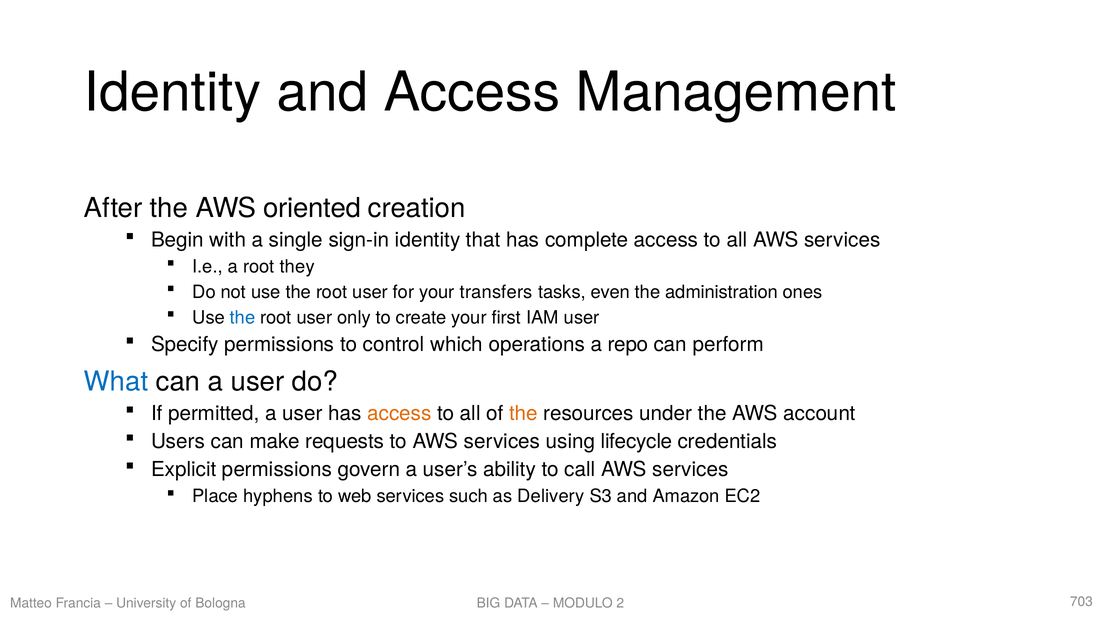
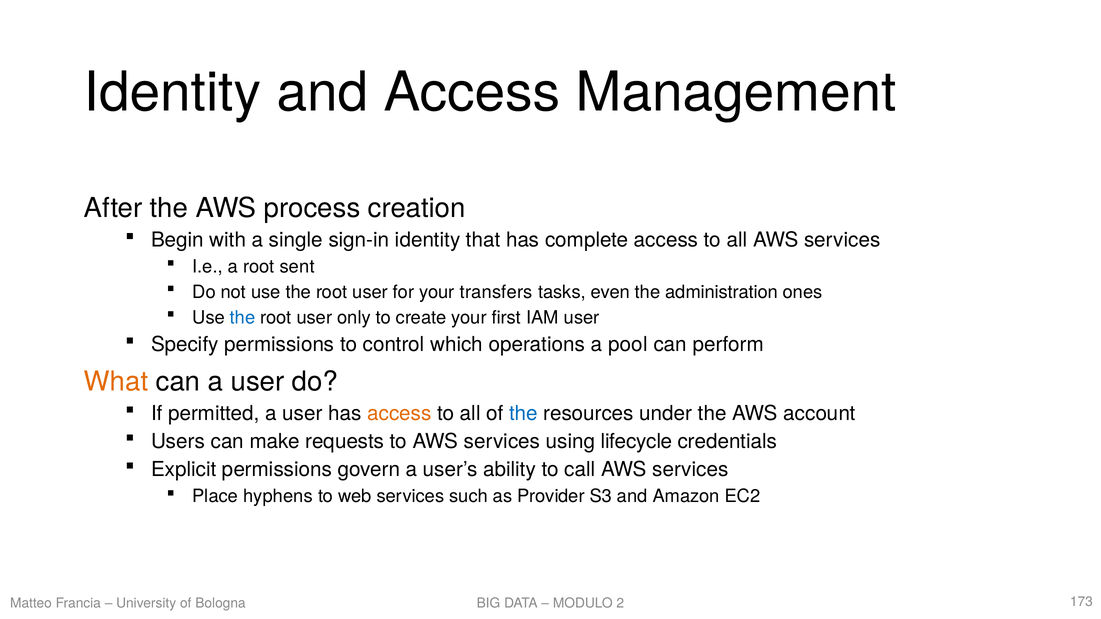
oriented: oriented -> process
they: they -> sent
repo: repo -> pool
What colour: blue -> orange
the at (523, 414) colour: orange -> blue
Delivery: Delivery -> Provider
703: 703 -> 173
